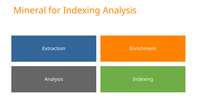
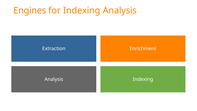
Mineral: Mineral -> Engines
